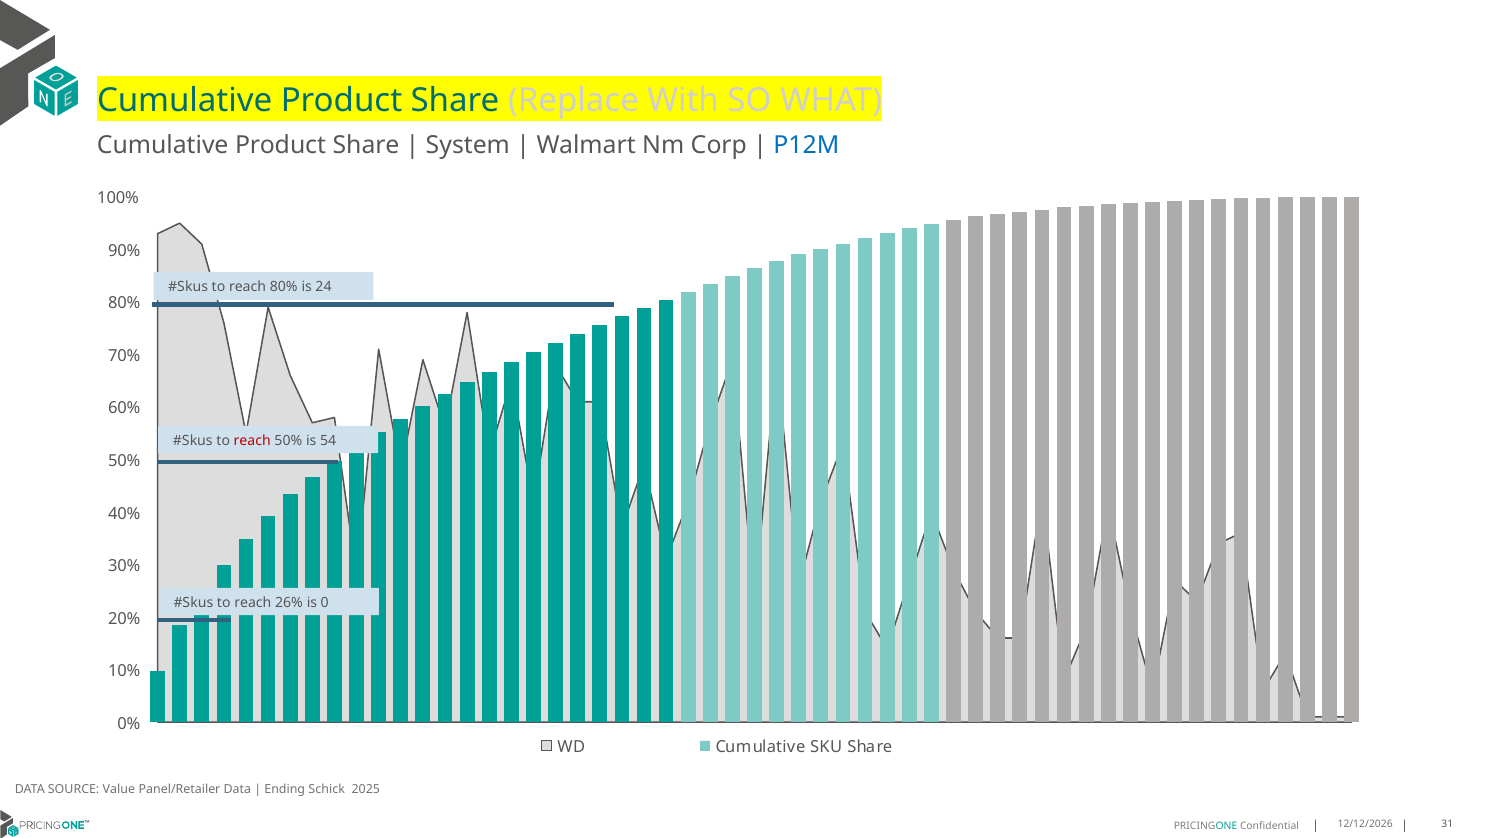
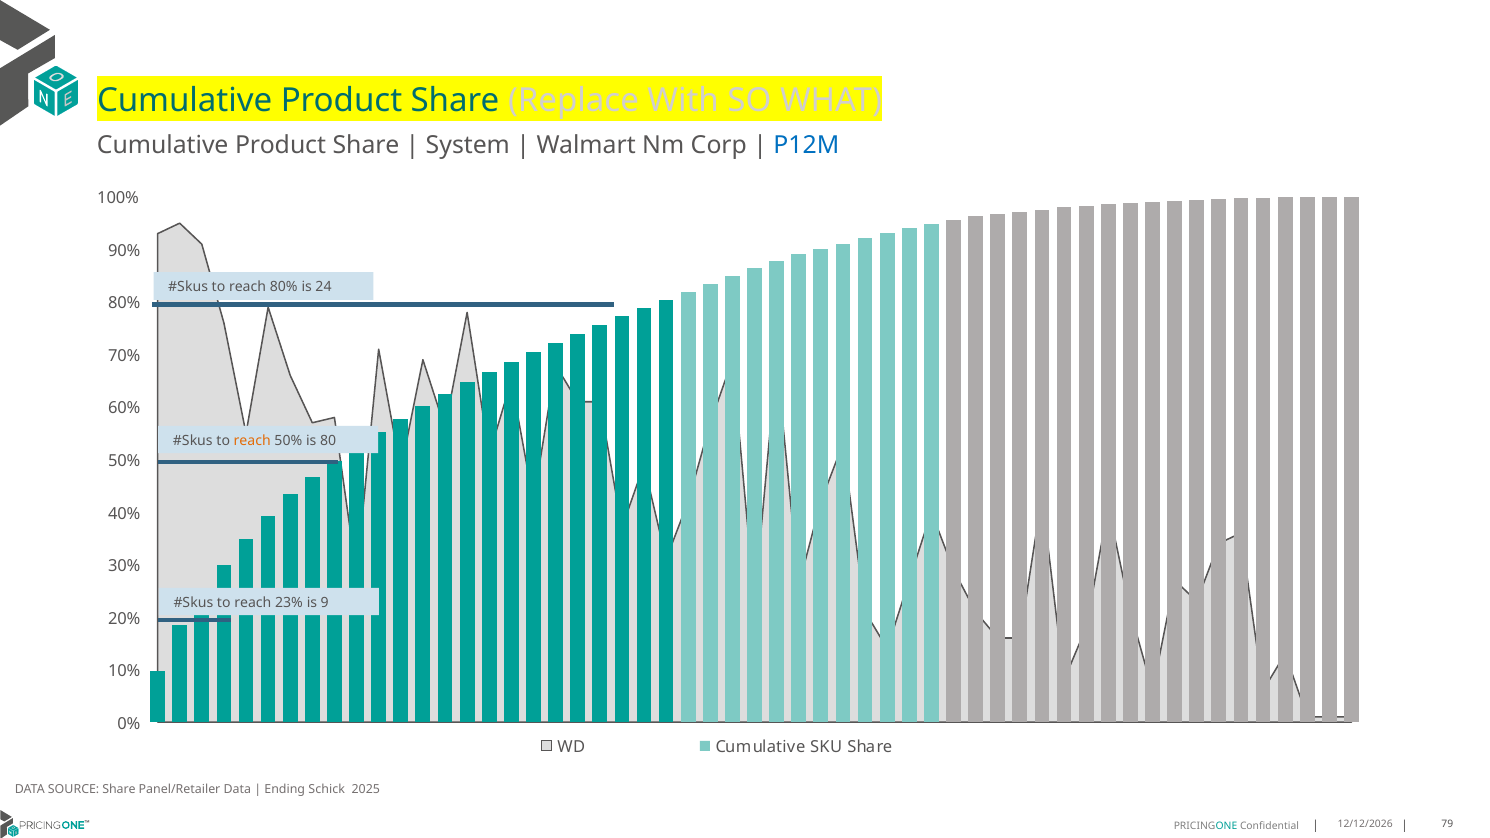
reach at (252, 441) colour: red -> orange
54: 54 -> 80
26%: 26% -> 23%
0: 0 -> 9
SOURCE Value: Value -> Share
31: 31 -> 79
